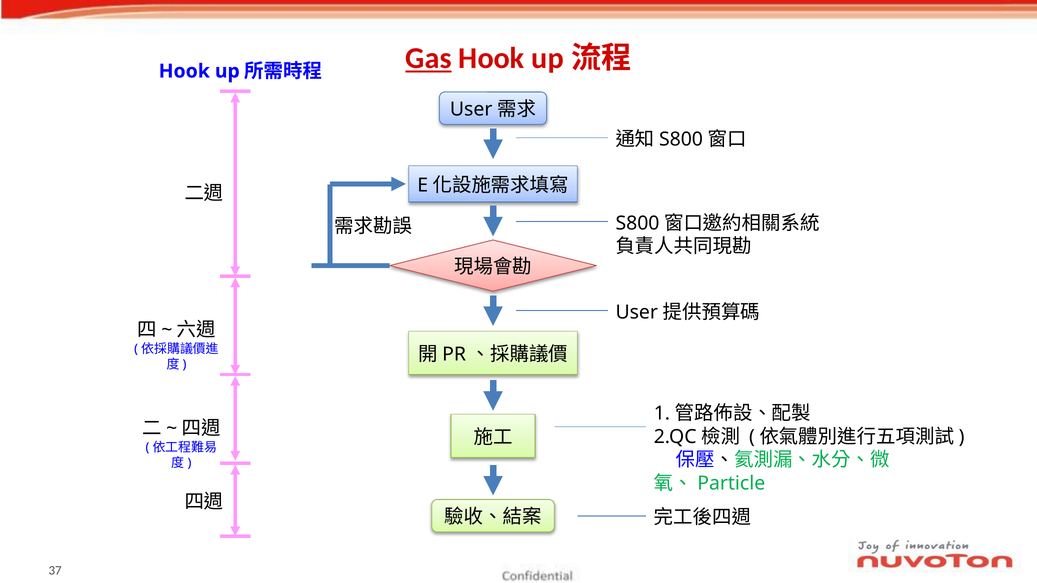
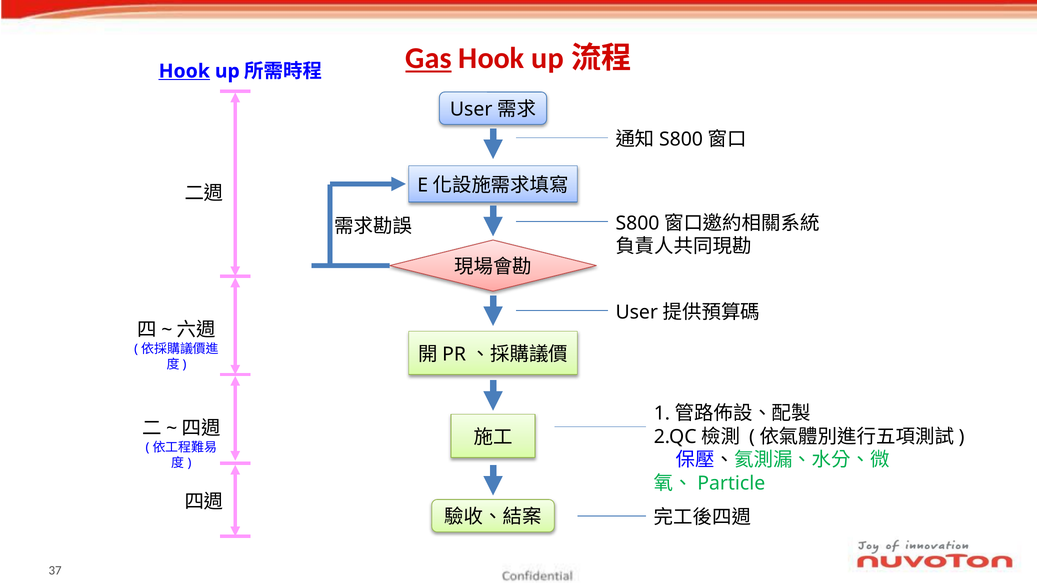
Hook at (184, 71) underline: none -> present
